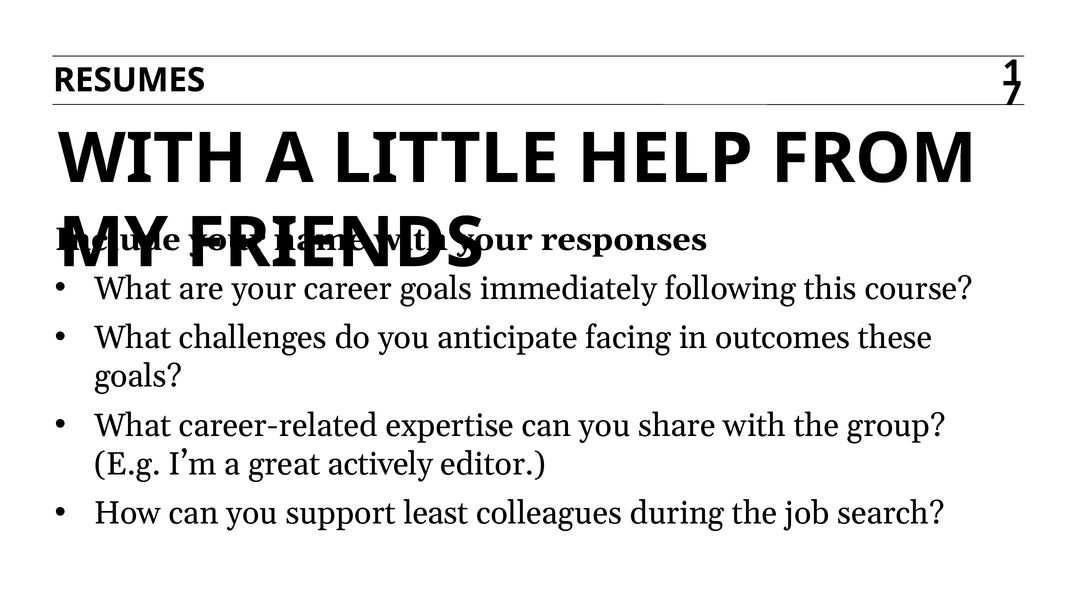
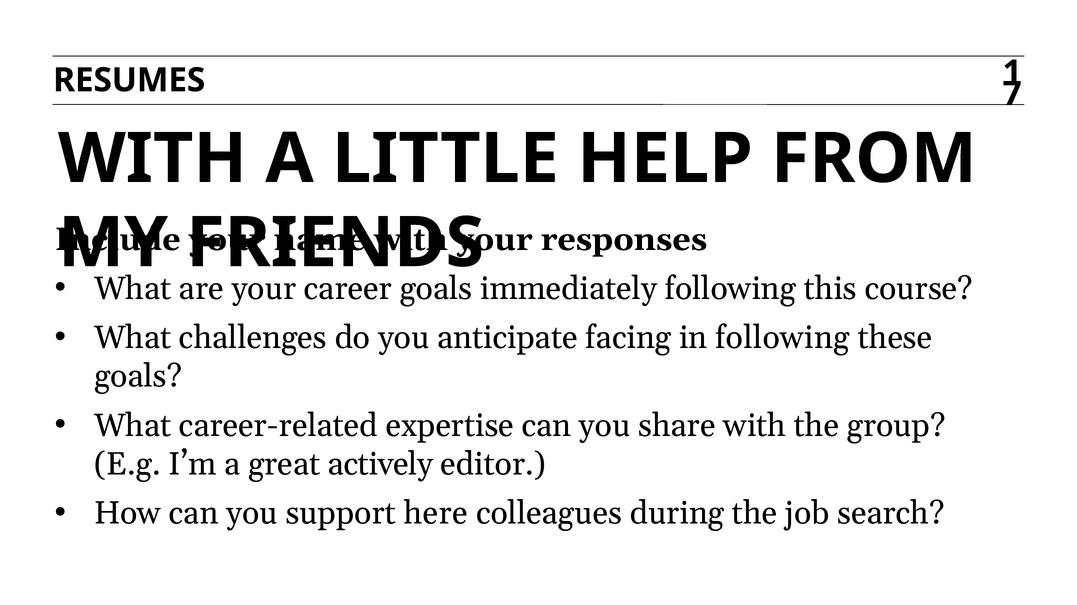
in outcomes: outcomes -> following
least: least -> here
